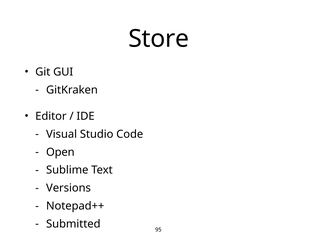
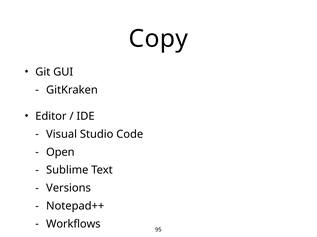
Store: Store -> Copy
Submitted: Submitted -> Workflows
